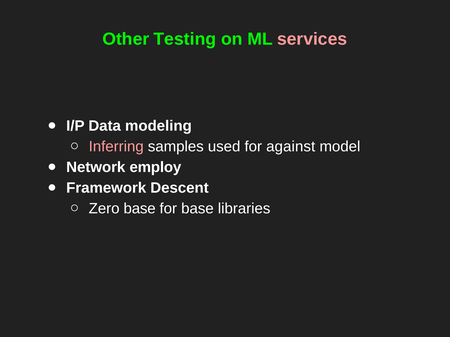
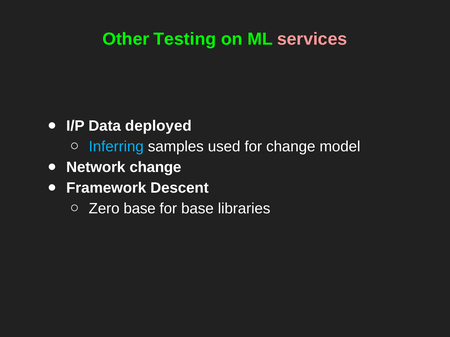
modeling: modeling -> deployed
Inferring colour: pink -> light blue
for against: against -> change
Network employ: employ -> change
